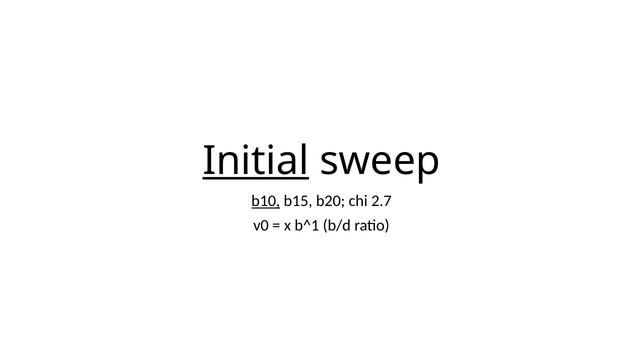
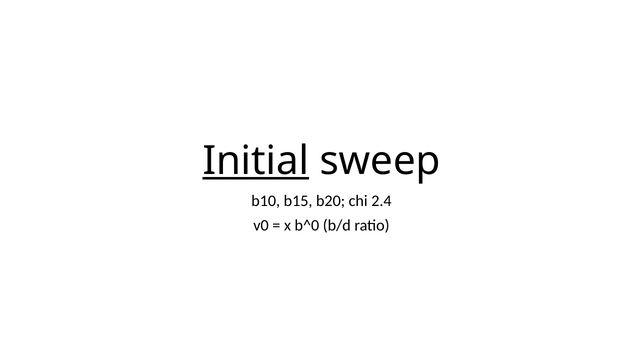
b10 underline: present -> none
2.7: 2.7 -> 2.4
b^1: b^1 -> b^0
